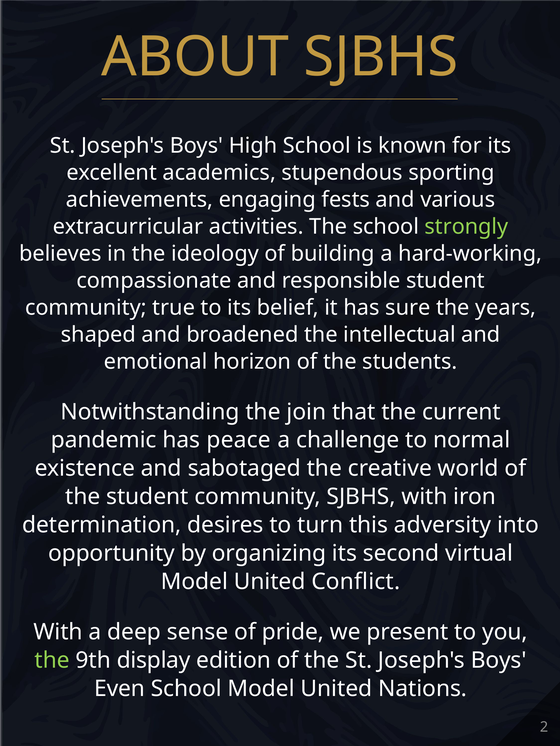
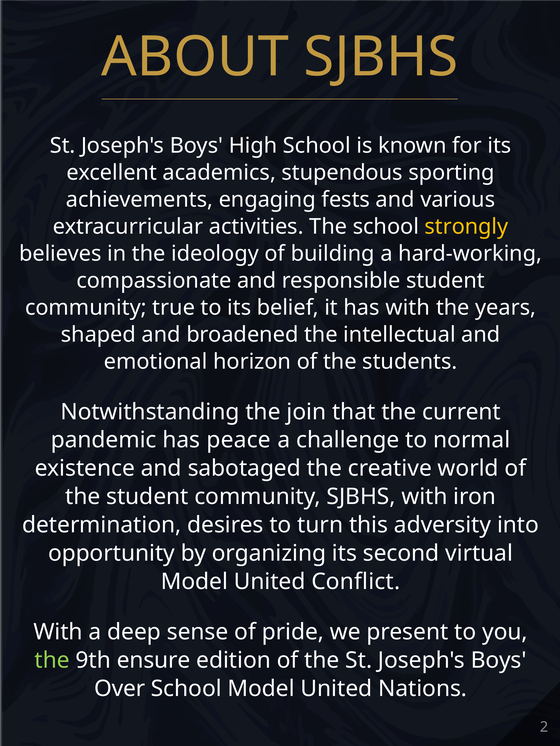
strongly colour: light green -> yellow
has sure: sure -> with
display: display -> ensure
Even: Even -> Over
